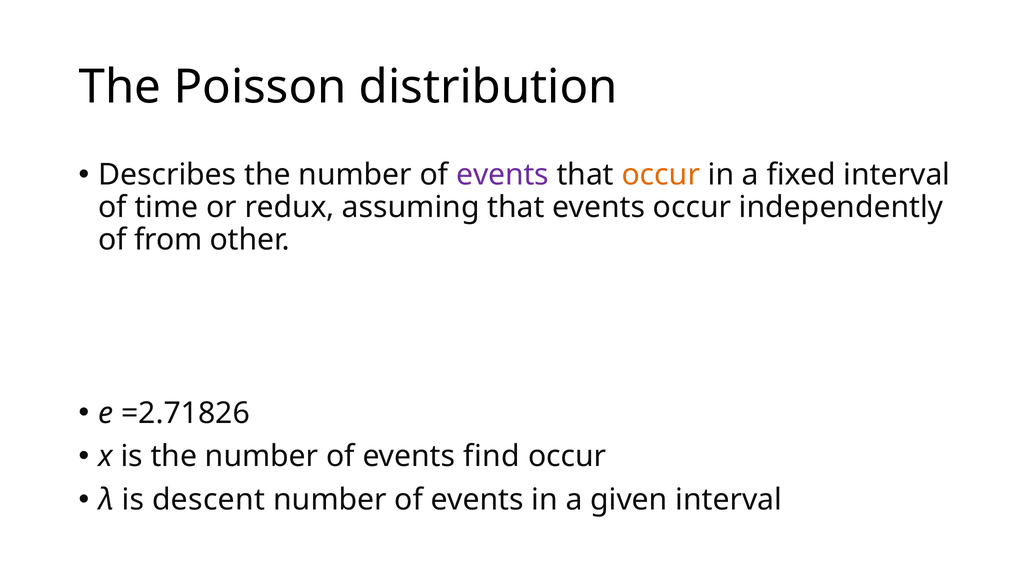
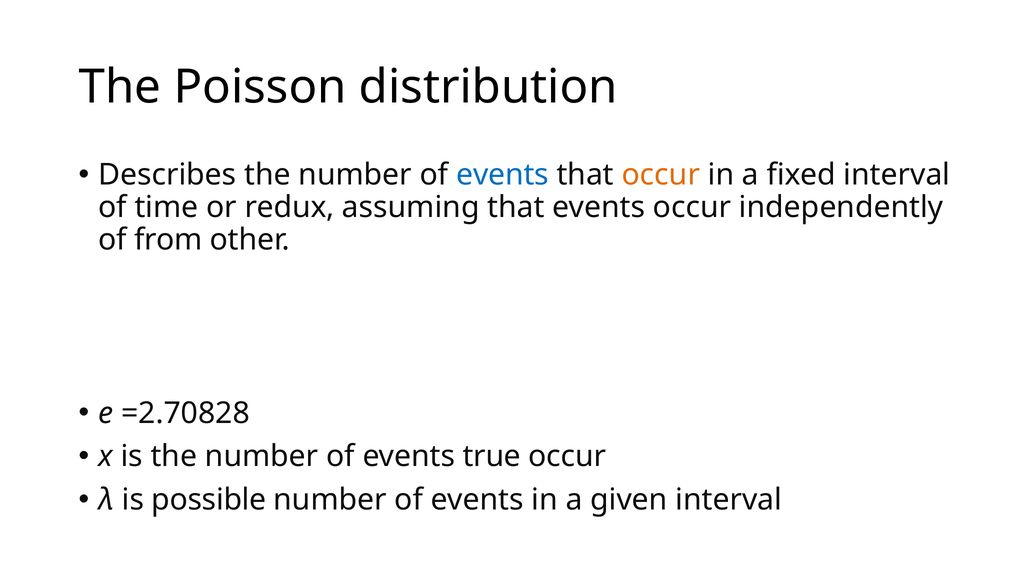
events at (503, 175) colour: purple -> blue
=2.71826: =2.71826 -> =2.70828
find: find -> true
descent: descent -> possible
